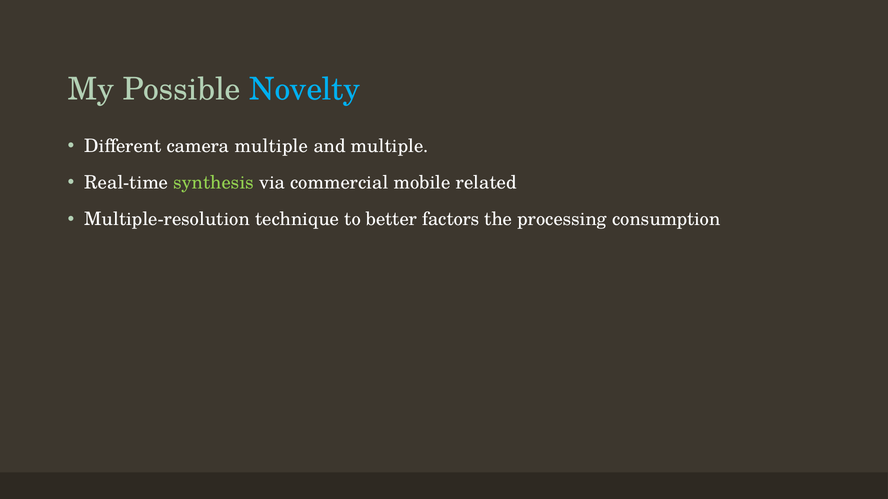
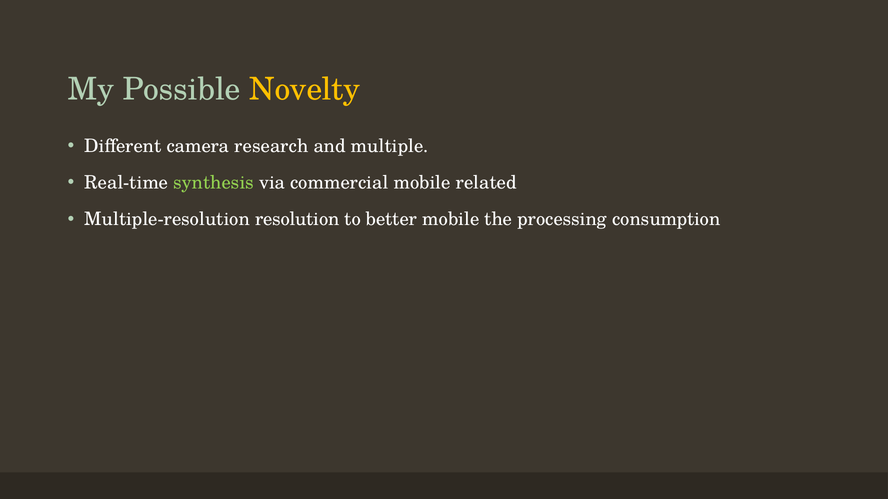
Novelty colour: light blue -> yellow
camera multiple: multiple -> research
technique: technique -> resolution
better factors: factors -> mobile
